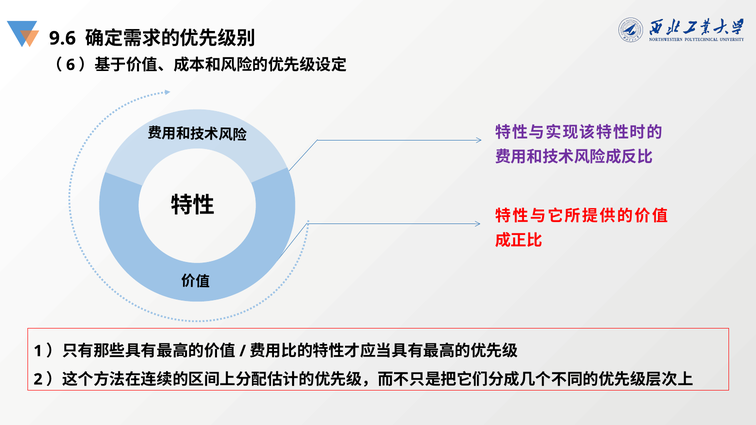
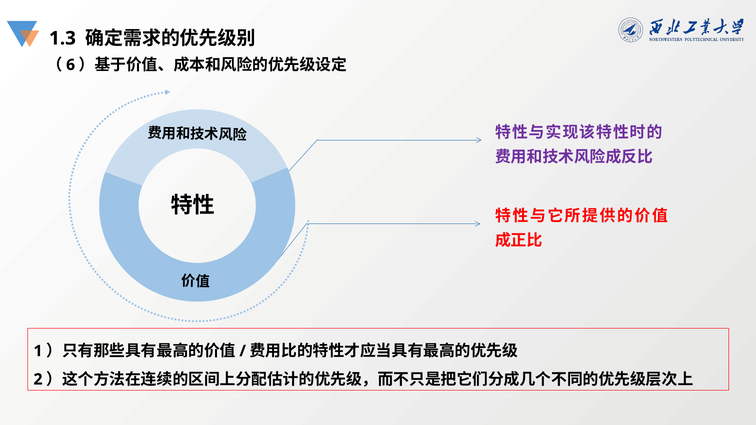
9.6: 9.6 -> 1.3
